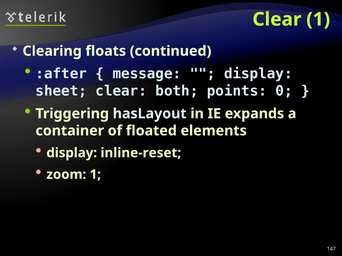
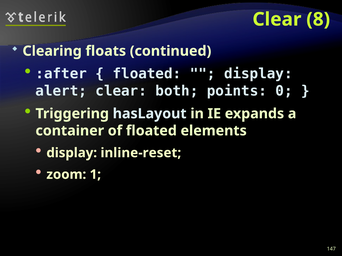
Clear 1: 1 -> 8
message at (147, 74): message -> floated
sheet: sheet -> alert
